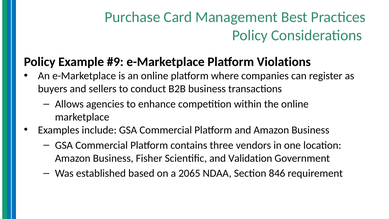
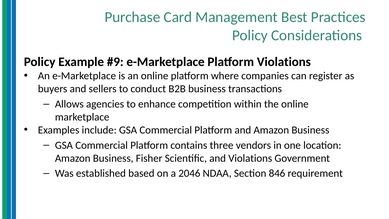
and Validation: Validation -> Violations
2065: 2065 -> 2046
